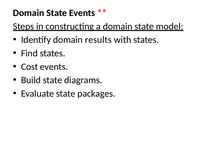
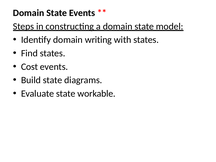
results: results -> writing
packages: packages -> workable
